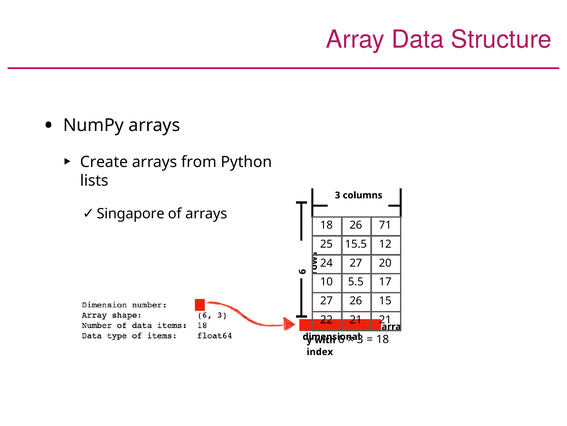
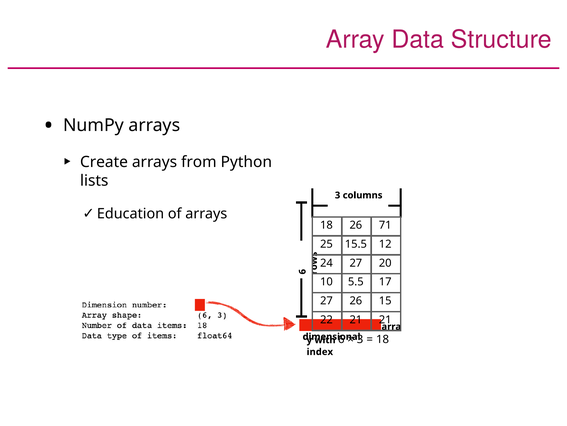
Singapore: Singapore -> Education
